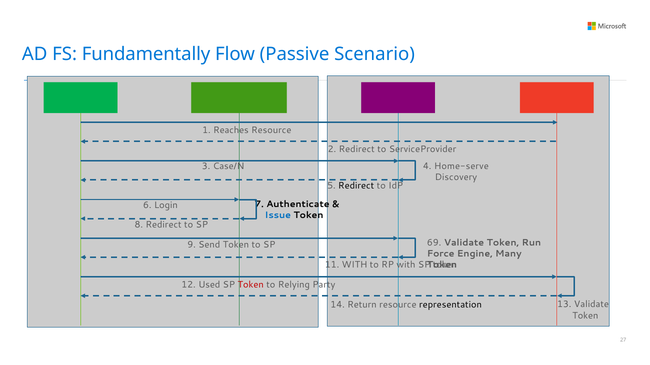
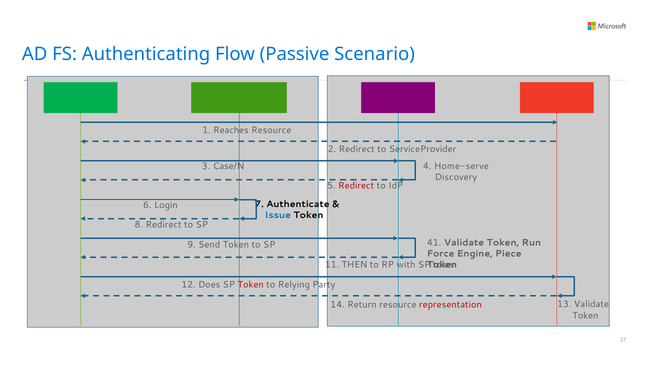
Fundamentally: Fundamentally -> Authenticating
Redirect at (356, 186) colour: black -> red
69: 69 -> 41
Many: Many -> Piece
11 WITH: WITH -> THEN
Used: Used -> Does
representation colour: black -> red
